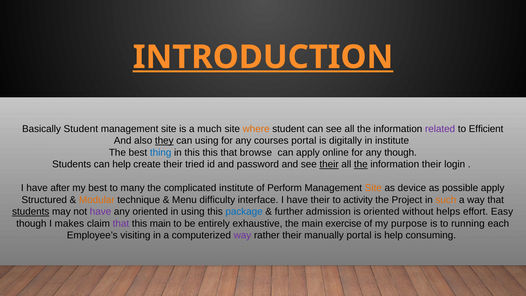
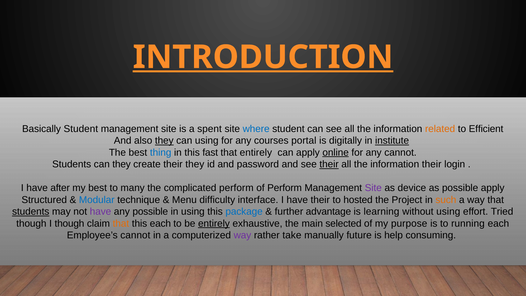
much: much -> spent
where colour: orange -> blue
related colour: purple -> orange
institute at (392, 141) underline: none -> present
this this: this -> fast
that browse: browse -> entirely
online underline: none -> present
any though: though -> cannot
can help: help -> they
their tried: tried -> they
the at (361, 164) underline: present -> none
complicated institute: institute -> perform
Site at (373, 188) colour: orange -> purple
Modular colour: orange -> blue
activity: activity -> hosted
any oriented: oriented -> possible
admission: admission -> advantage
is oriented: oriented -> learning
without helps: helps -> using
Easy: Easy -> Tried
I makes: makes -> though
that at (121, 223) colour: purple -> orange
this main: main -> each
entirely at (214, 223) underline: none -> present
exercise: exercise -> selected
Employee’s visiting: visiting -> cannot
rather their: their -> take
manually portal: portal -> future
